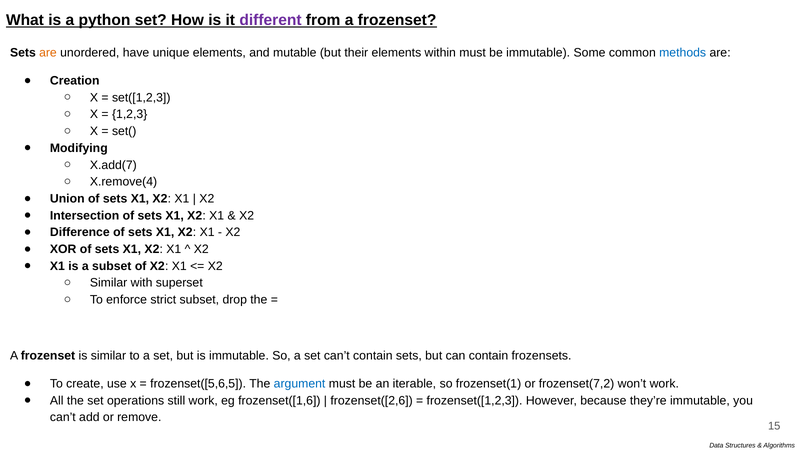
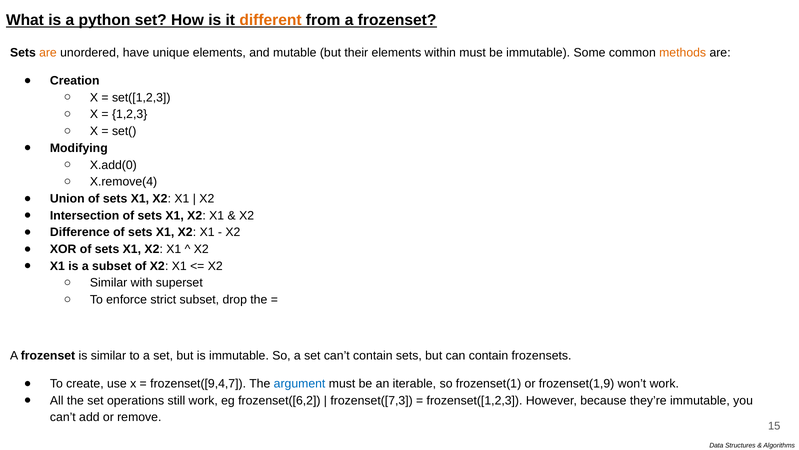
different colour: purple -> orange
methods colour: blue -> orange
X.add(7: X.add(7 -> X.add(0
frozenset([5,6,5: frozenset([5,6,5 -> frozenset([9,4,7
frozenset(7,2: frozenset(7,2 -> frozenset(1,9
frozenset([1,6: frozenset([1,6 -> frozenset([6,2
frozenset([2,6: frozenset([2,6 -> frozenset([7,3
